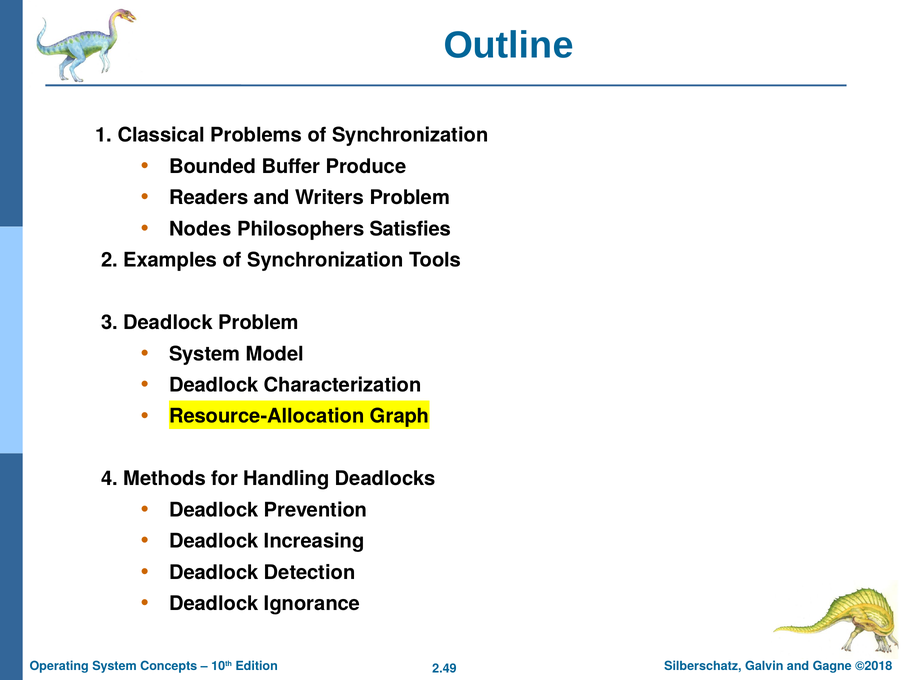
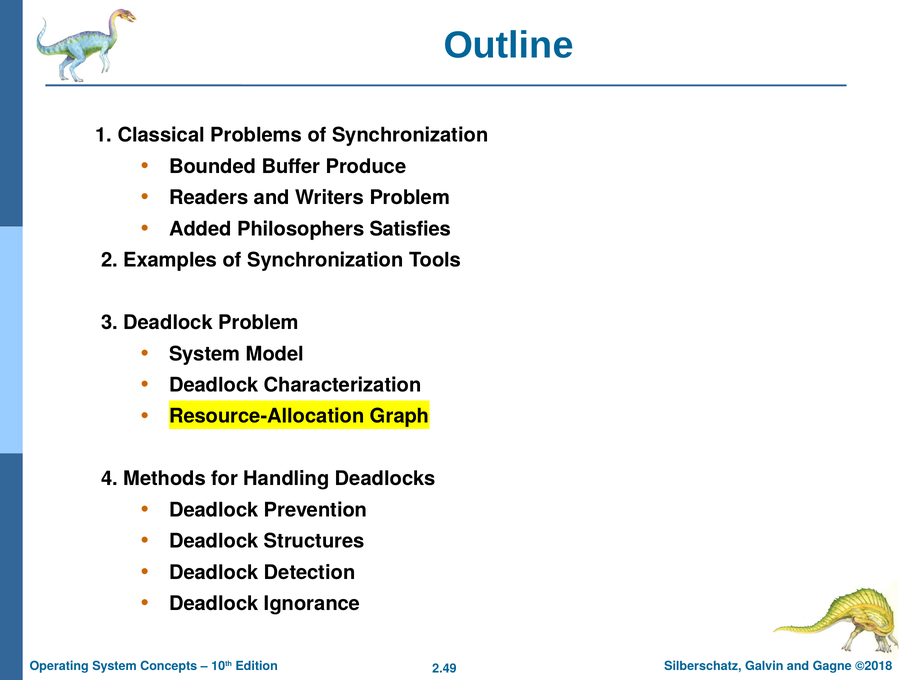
Nodes: Nodes -> Added
Increasing: Increasing -> Structures
